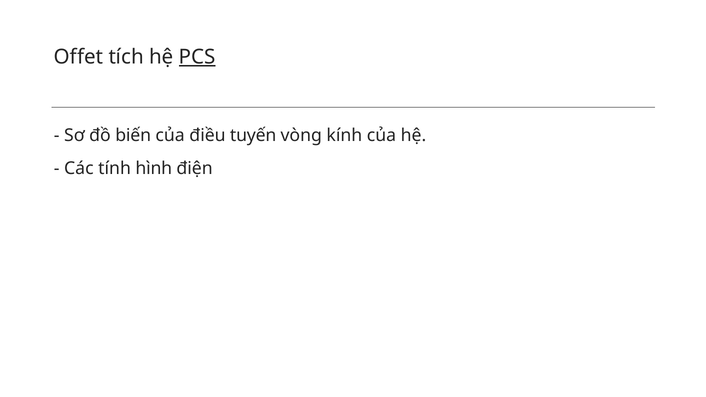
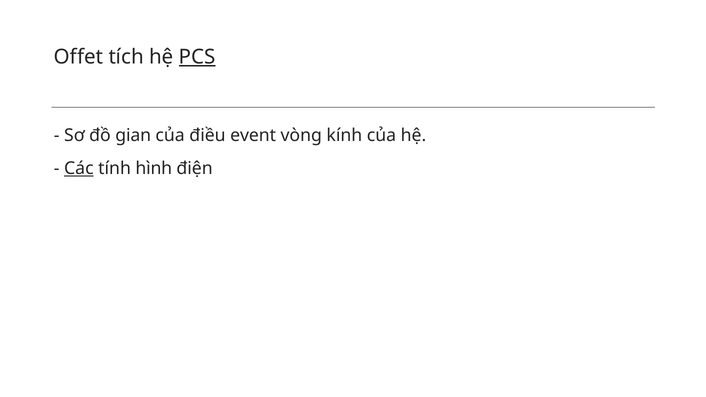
biến: biến -> gian
tuyến: tuyến -> event
Các underline: none -> present
